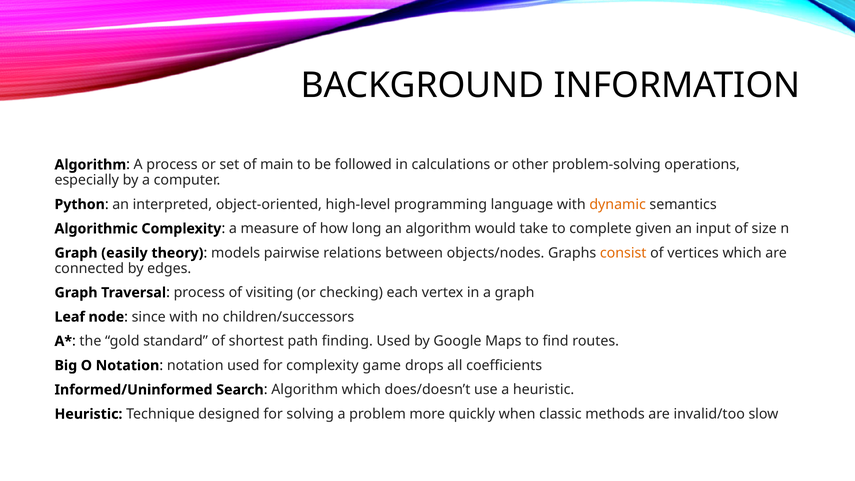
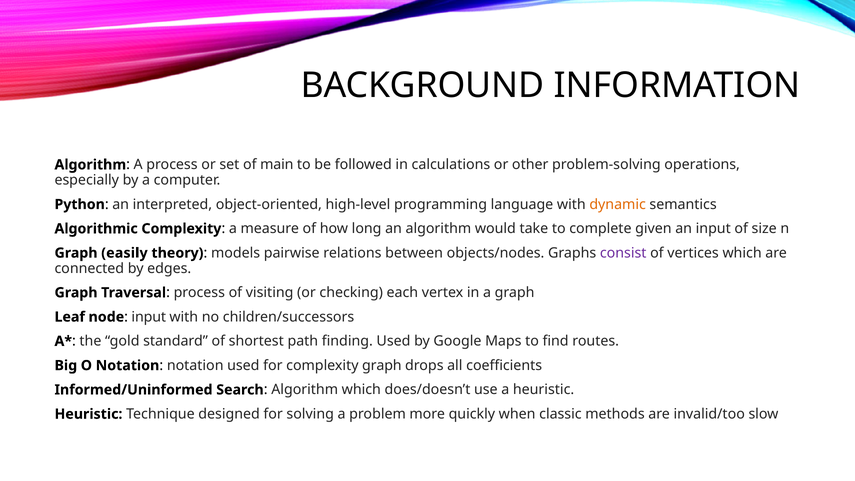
consist colour: orange -> purple
node since: since -> input
complexity game: game -> graph
